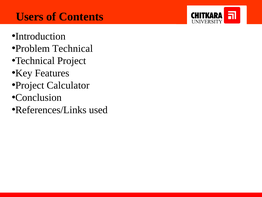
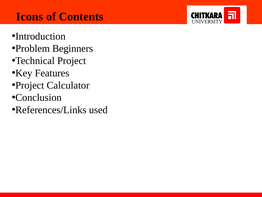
Users: Users -> Icons
Problem Technical: Technical -> Beginners
